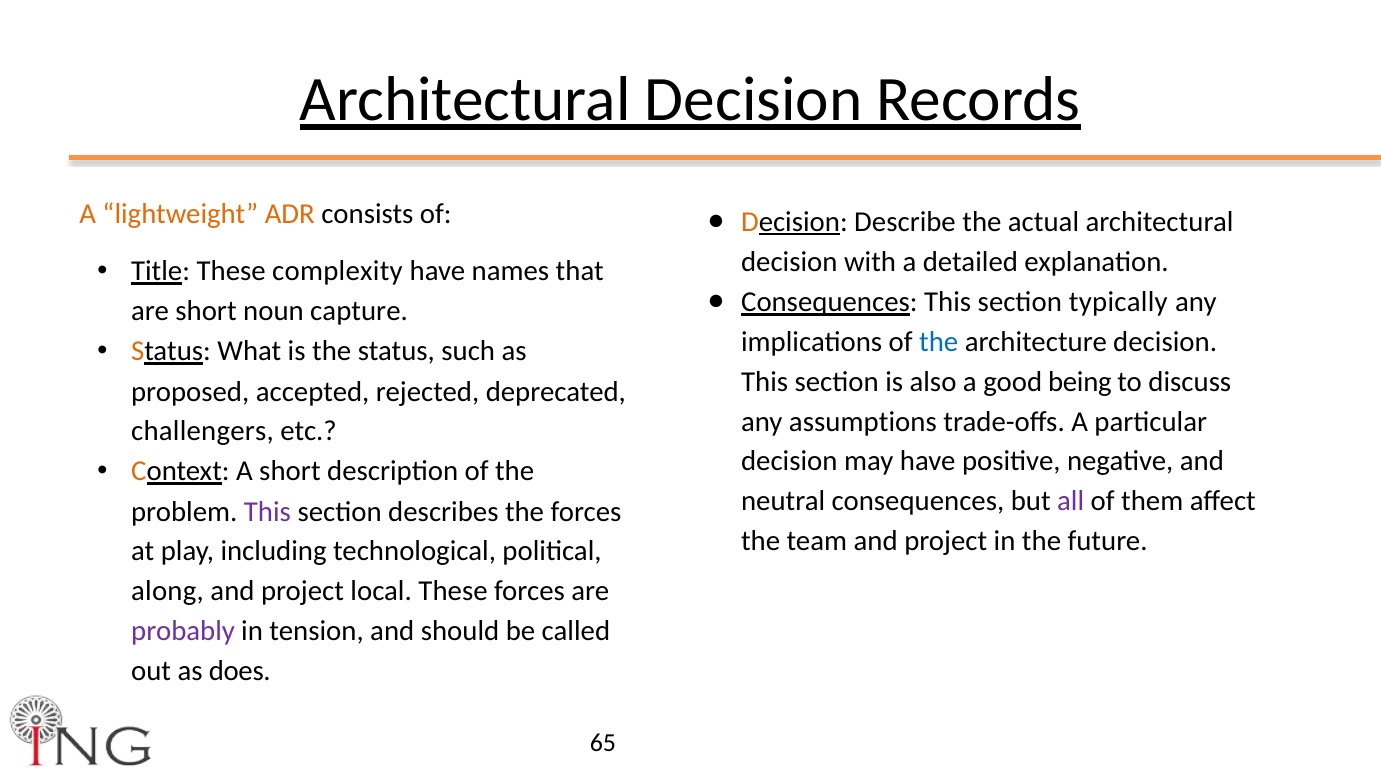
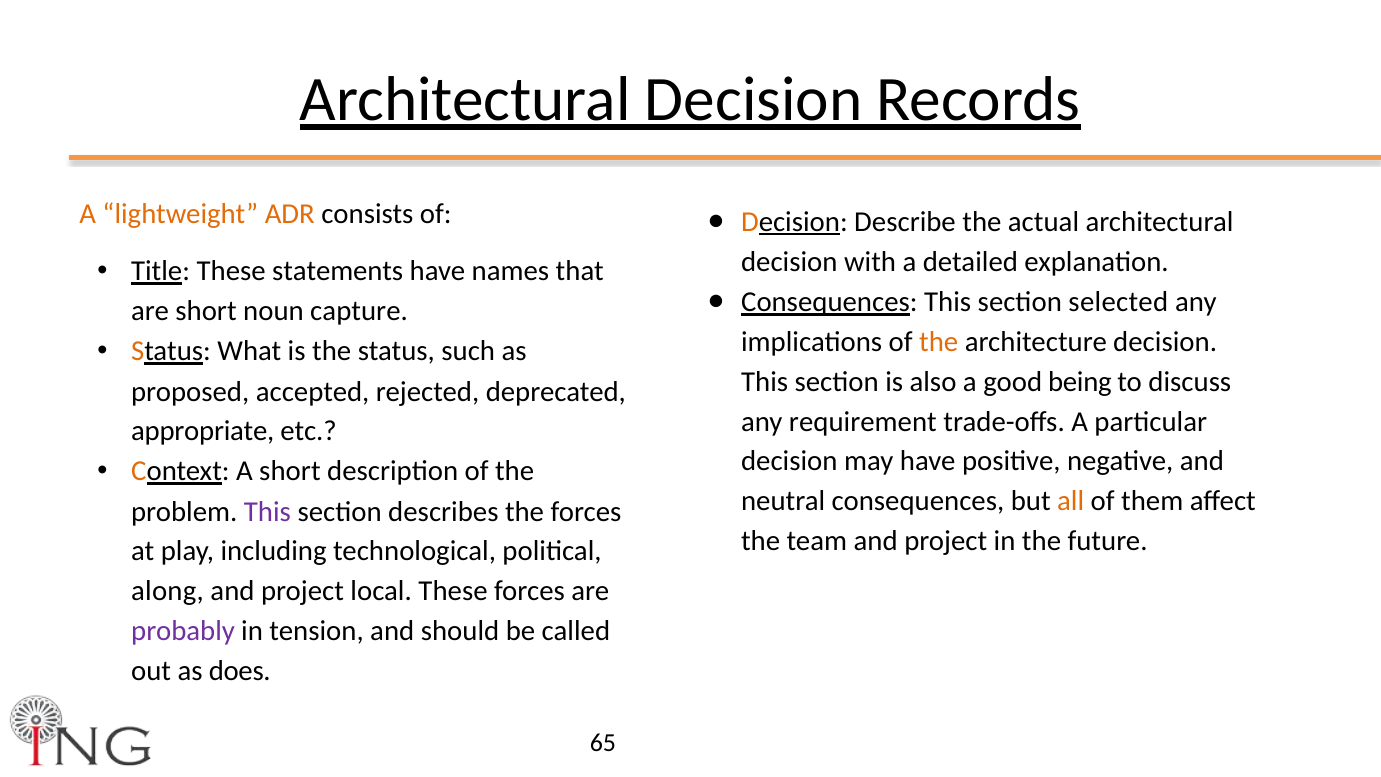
complexity: complexity -> statements
typically: typically -> selected
the at (939, 342) colour: blue -> orange
assumptions: assumptions -> requirement
challengers: challengers -> appropriate
all colour: purple -> orange
